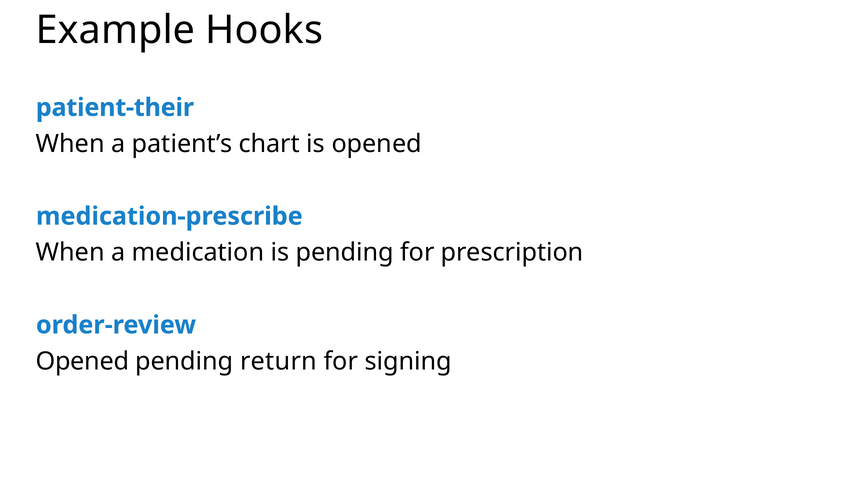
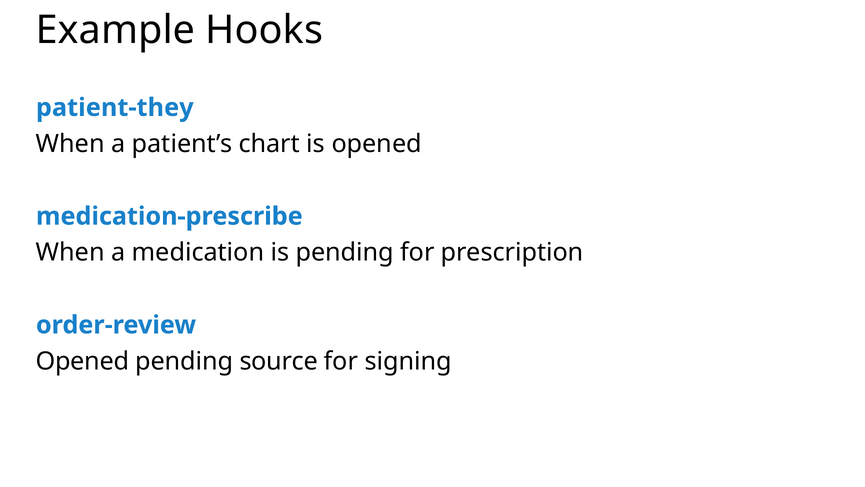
patient-their: patient-their -> patient-they
return: return -> source
